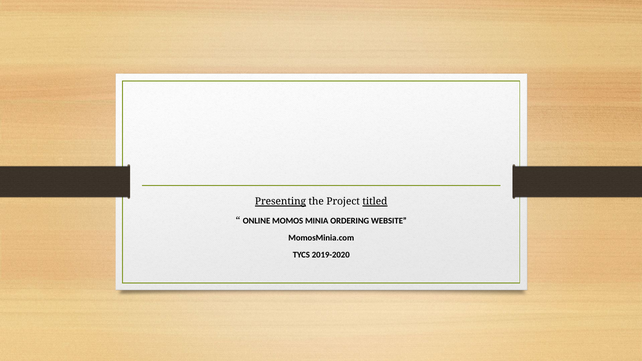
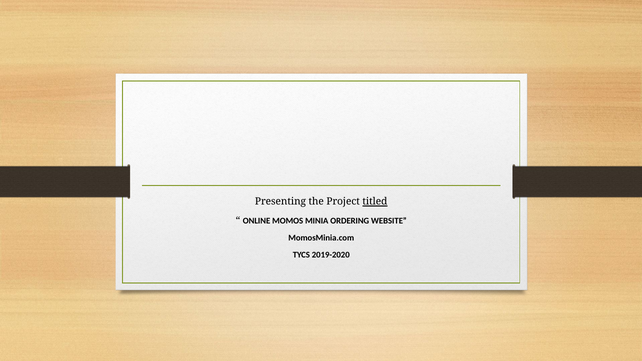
Presenting underline: present -> none
